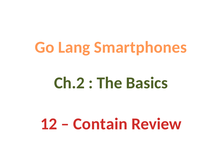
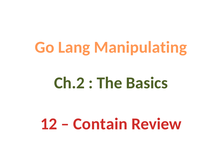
Smartphones: Smartphones -> Manipulating
